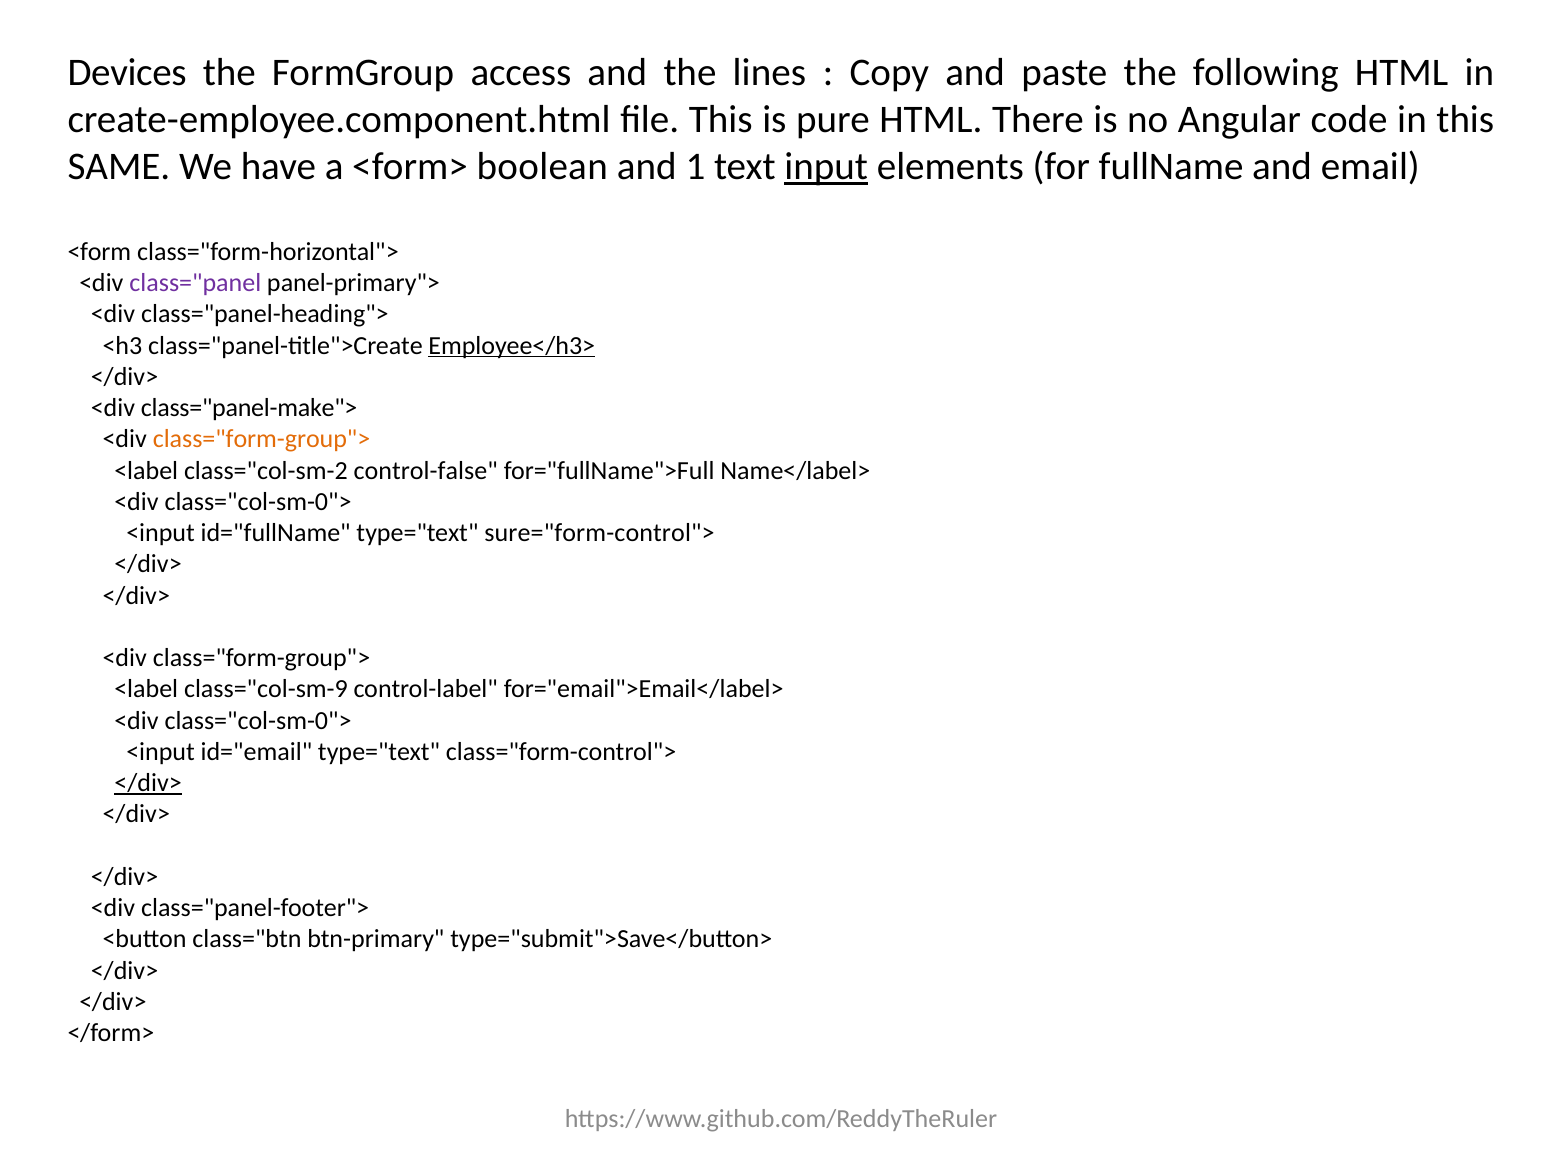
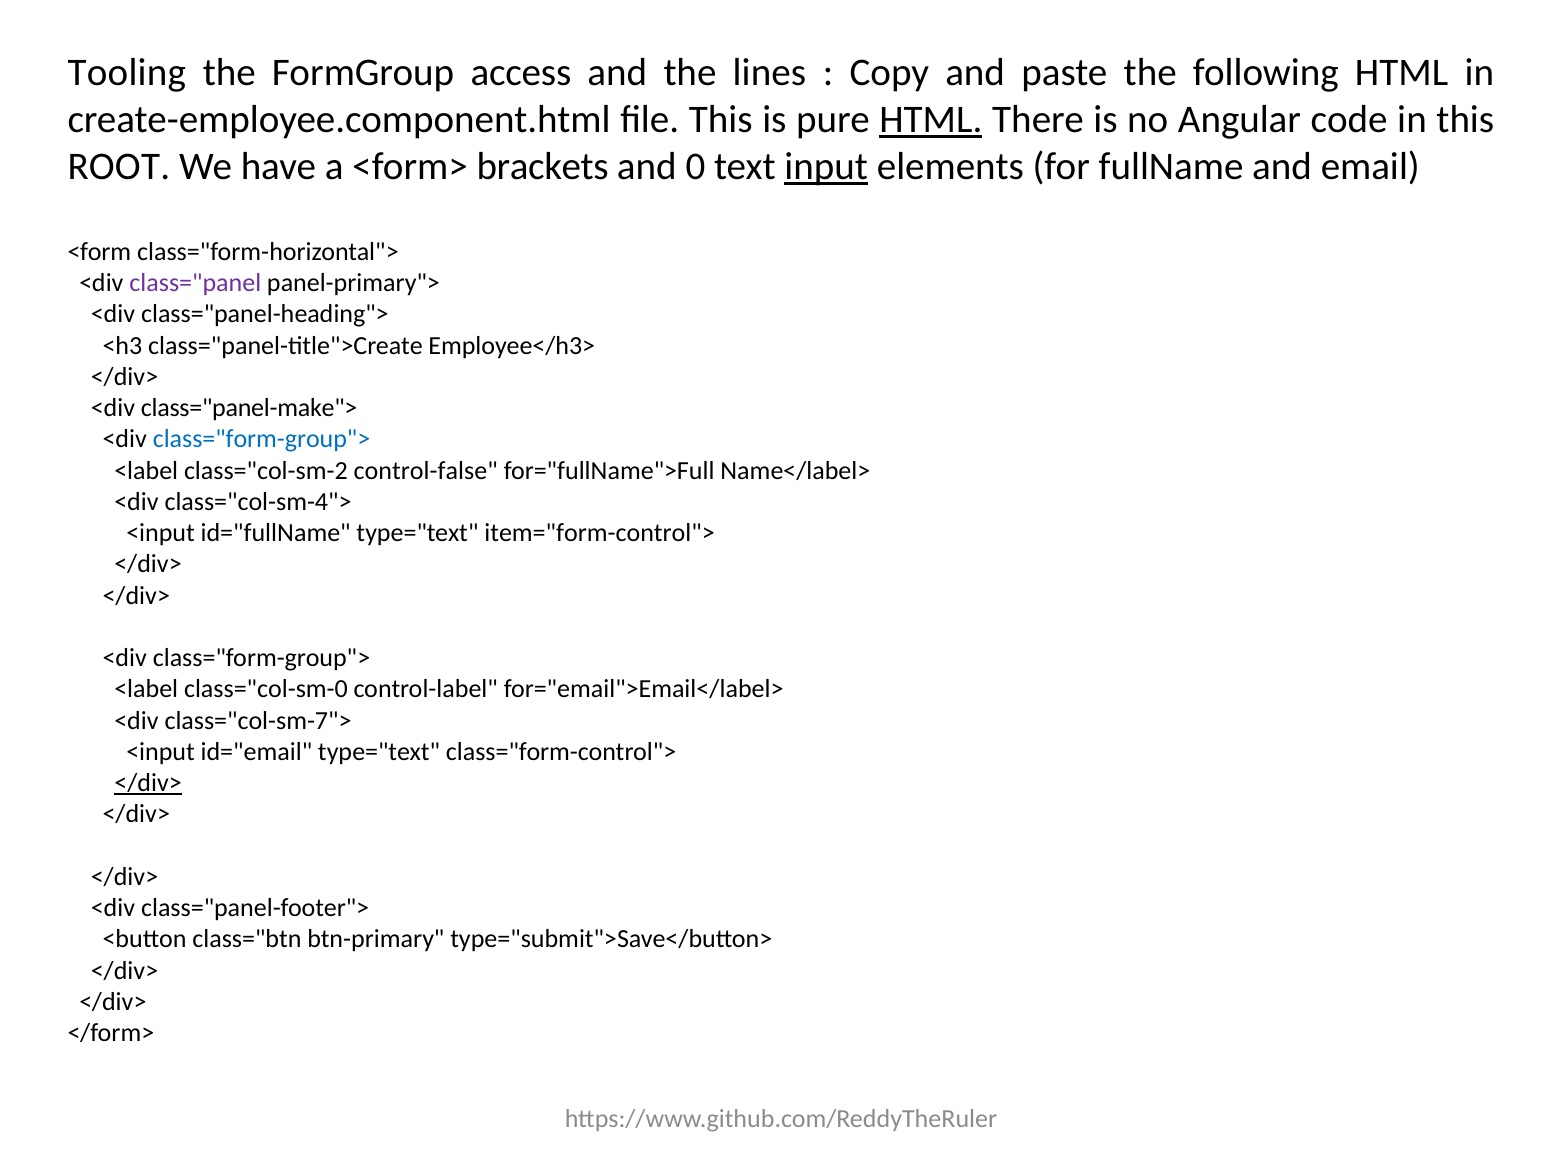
Devices: Devices -> Tooling
HTML at (931, 120) underline: none -> present
SAME: SAME -> ROOT
boolean: boolean -> brackets
1: 1 -> 0
Employee</h3> underline: present -> none
class="form-group"> at (262, 439) colour: orange -> blue
class="col-sm-0"> at (258, 502): class="col-sm-0"> -> class="col-sm-4">
sure="form-control">: sure="form-control"> -> item="form-control">
class="col-sm-9: class="col-sm-9 -> class="col-sm-0
class="col-sm-0"> at (258, 721): class="col-sm-0"> -> class="col-sm-7">
